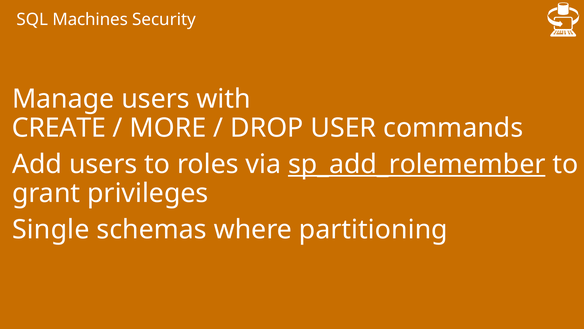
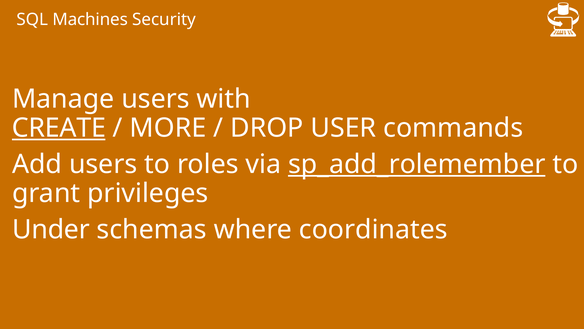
CREATE underline: none -> present
Single: Single -> Under
partitioning: partitioning -> coordinates
